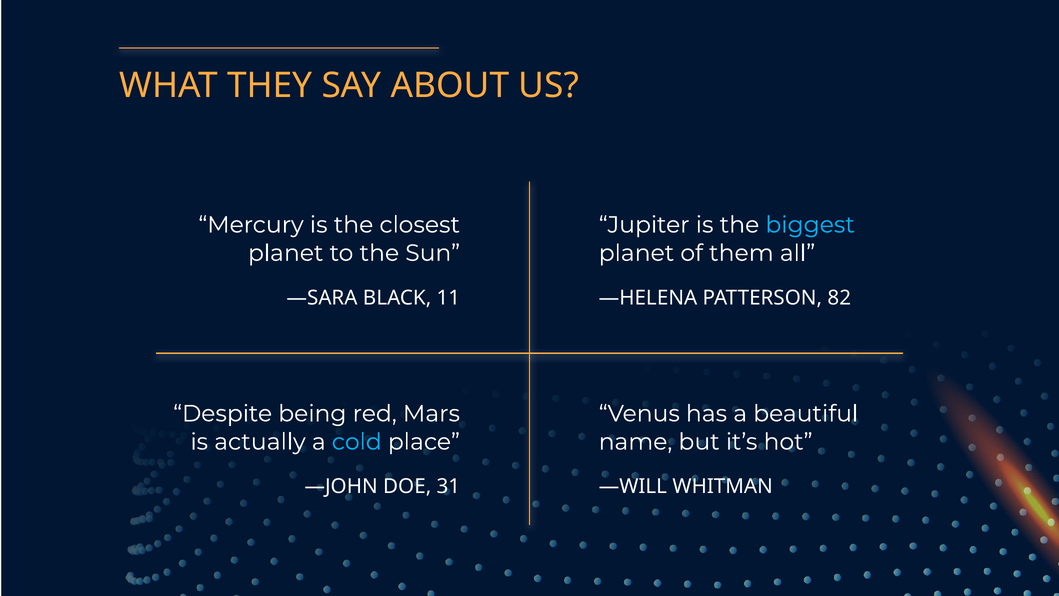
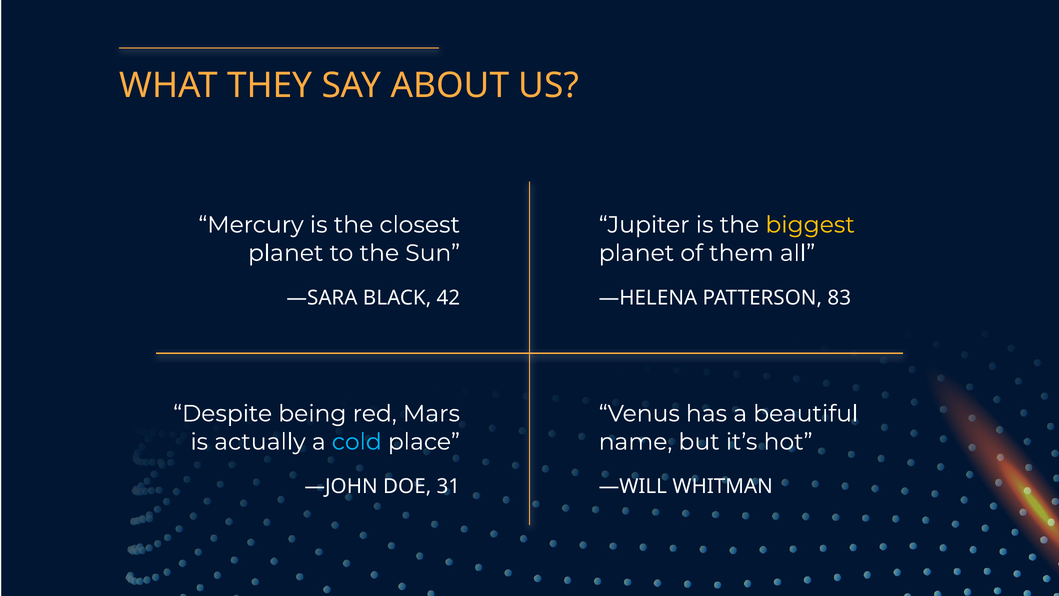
biggest colour: light blue -> yellow
11: 11 -> 42
82: 82 -> 83
